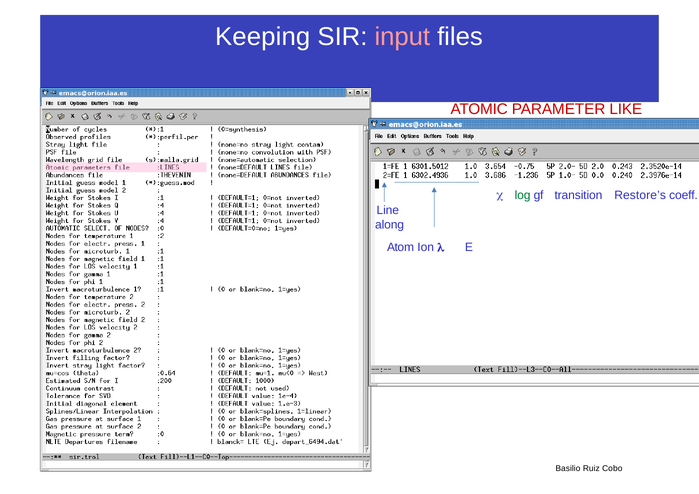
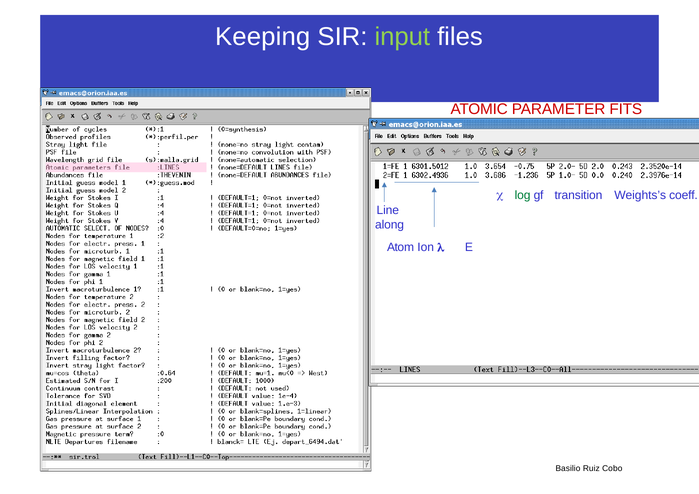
input colour: pink -> light green
LIKE: LIKE -> FITS
Restore’s: Restore’s -> Weights’s
